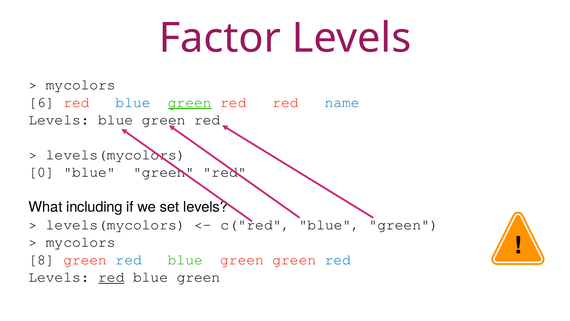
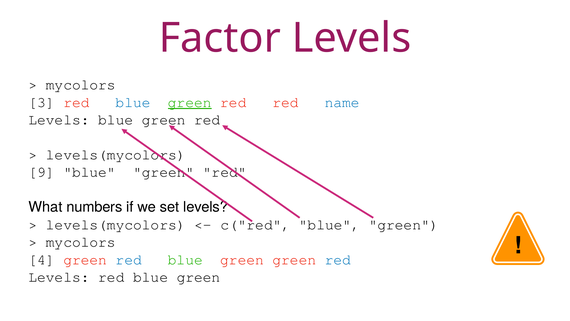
6: 6 -> 3
0: 0 -> 9
including: including -> numbers
8: 8 -> 4
red at (111, 277) underline: present -> none
